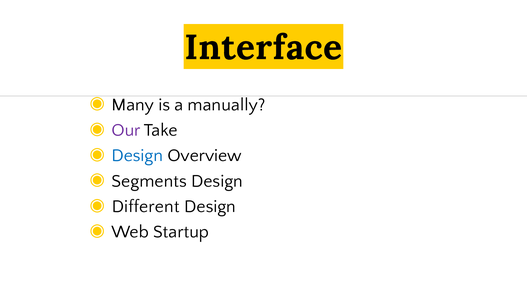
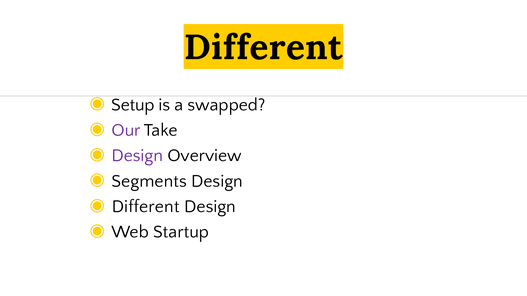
Interface at (263, 48): Interface -> Different
Many: Many -> Setup
manually: manually -> swapped
Design at (137, 156) colour: blue -> purple
